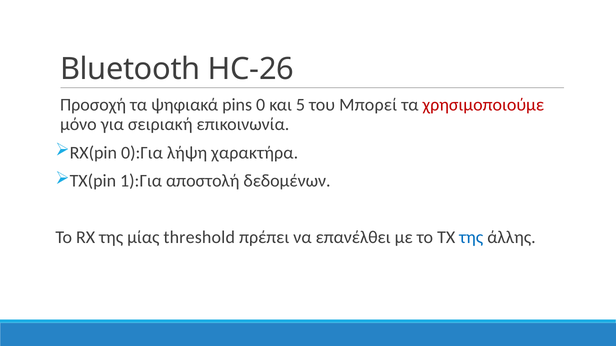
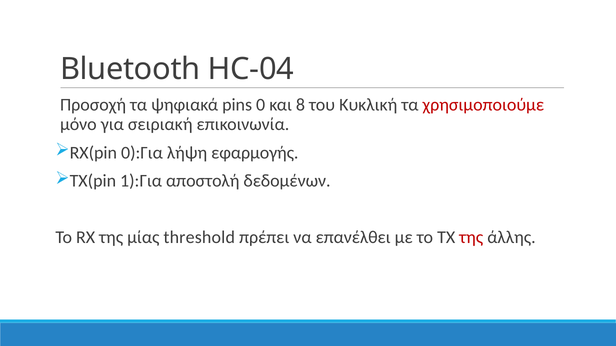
HC-26: HC-26 -> HC-04
5: 5 -> 8
Μπορεί: Μπορεί -> Κυκλική
χαρακτήρα: χαρακτήρα -> εφαρμογής
της at (471, 238) colour: blue -> red
